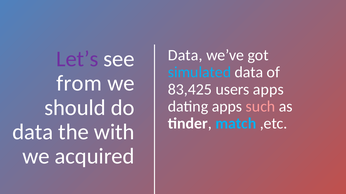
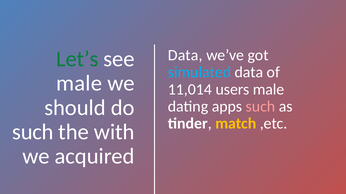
Let’s colour: purple -> green
from at (79, 84): from -> male
83,425: 83,425 -> 11,014
users apps: apps -> male
match colour: light blue -> yellow
data at (33, 132): data -> such
